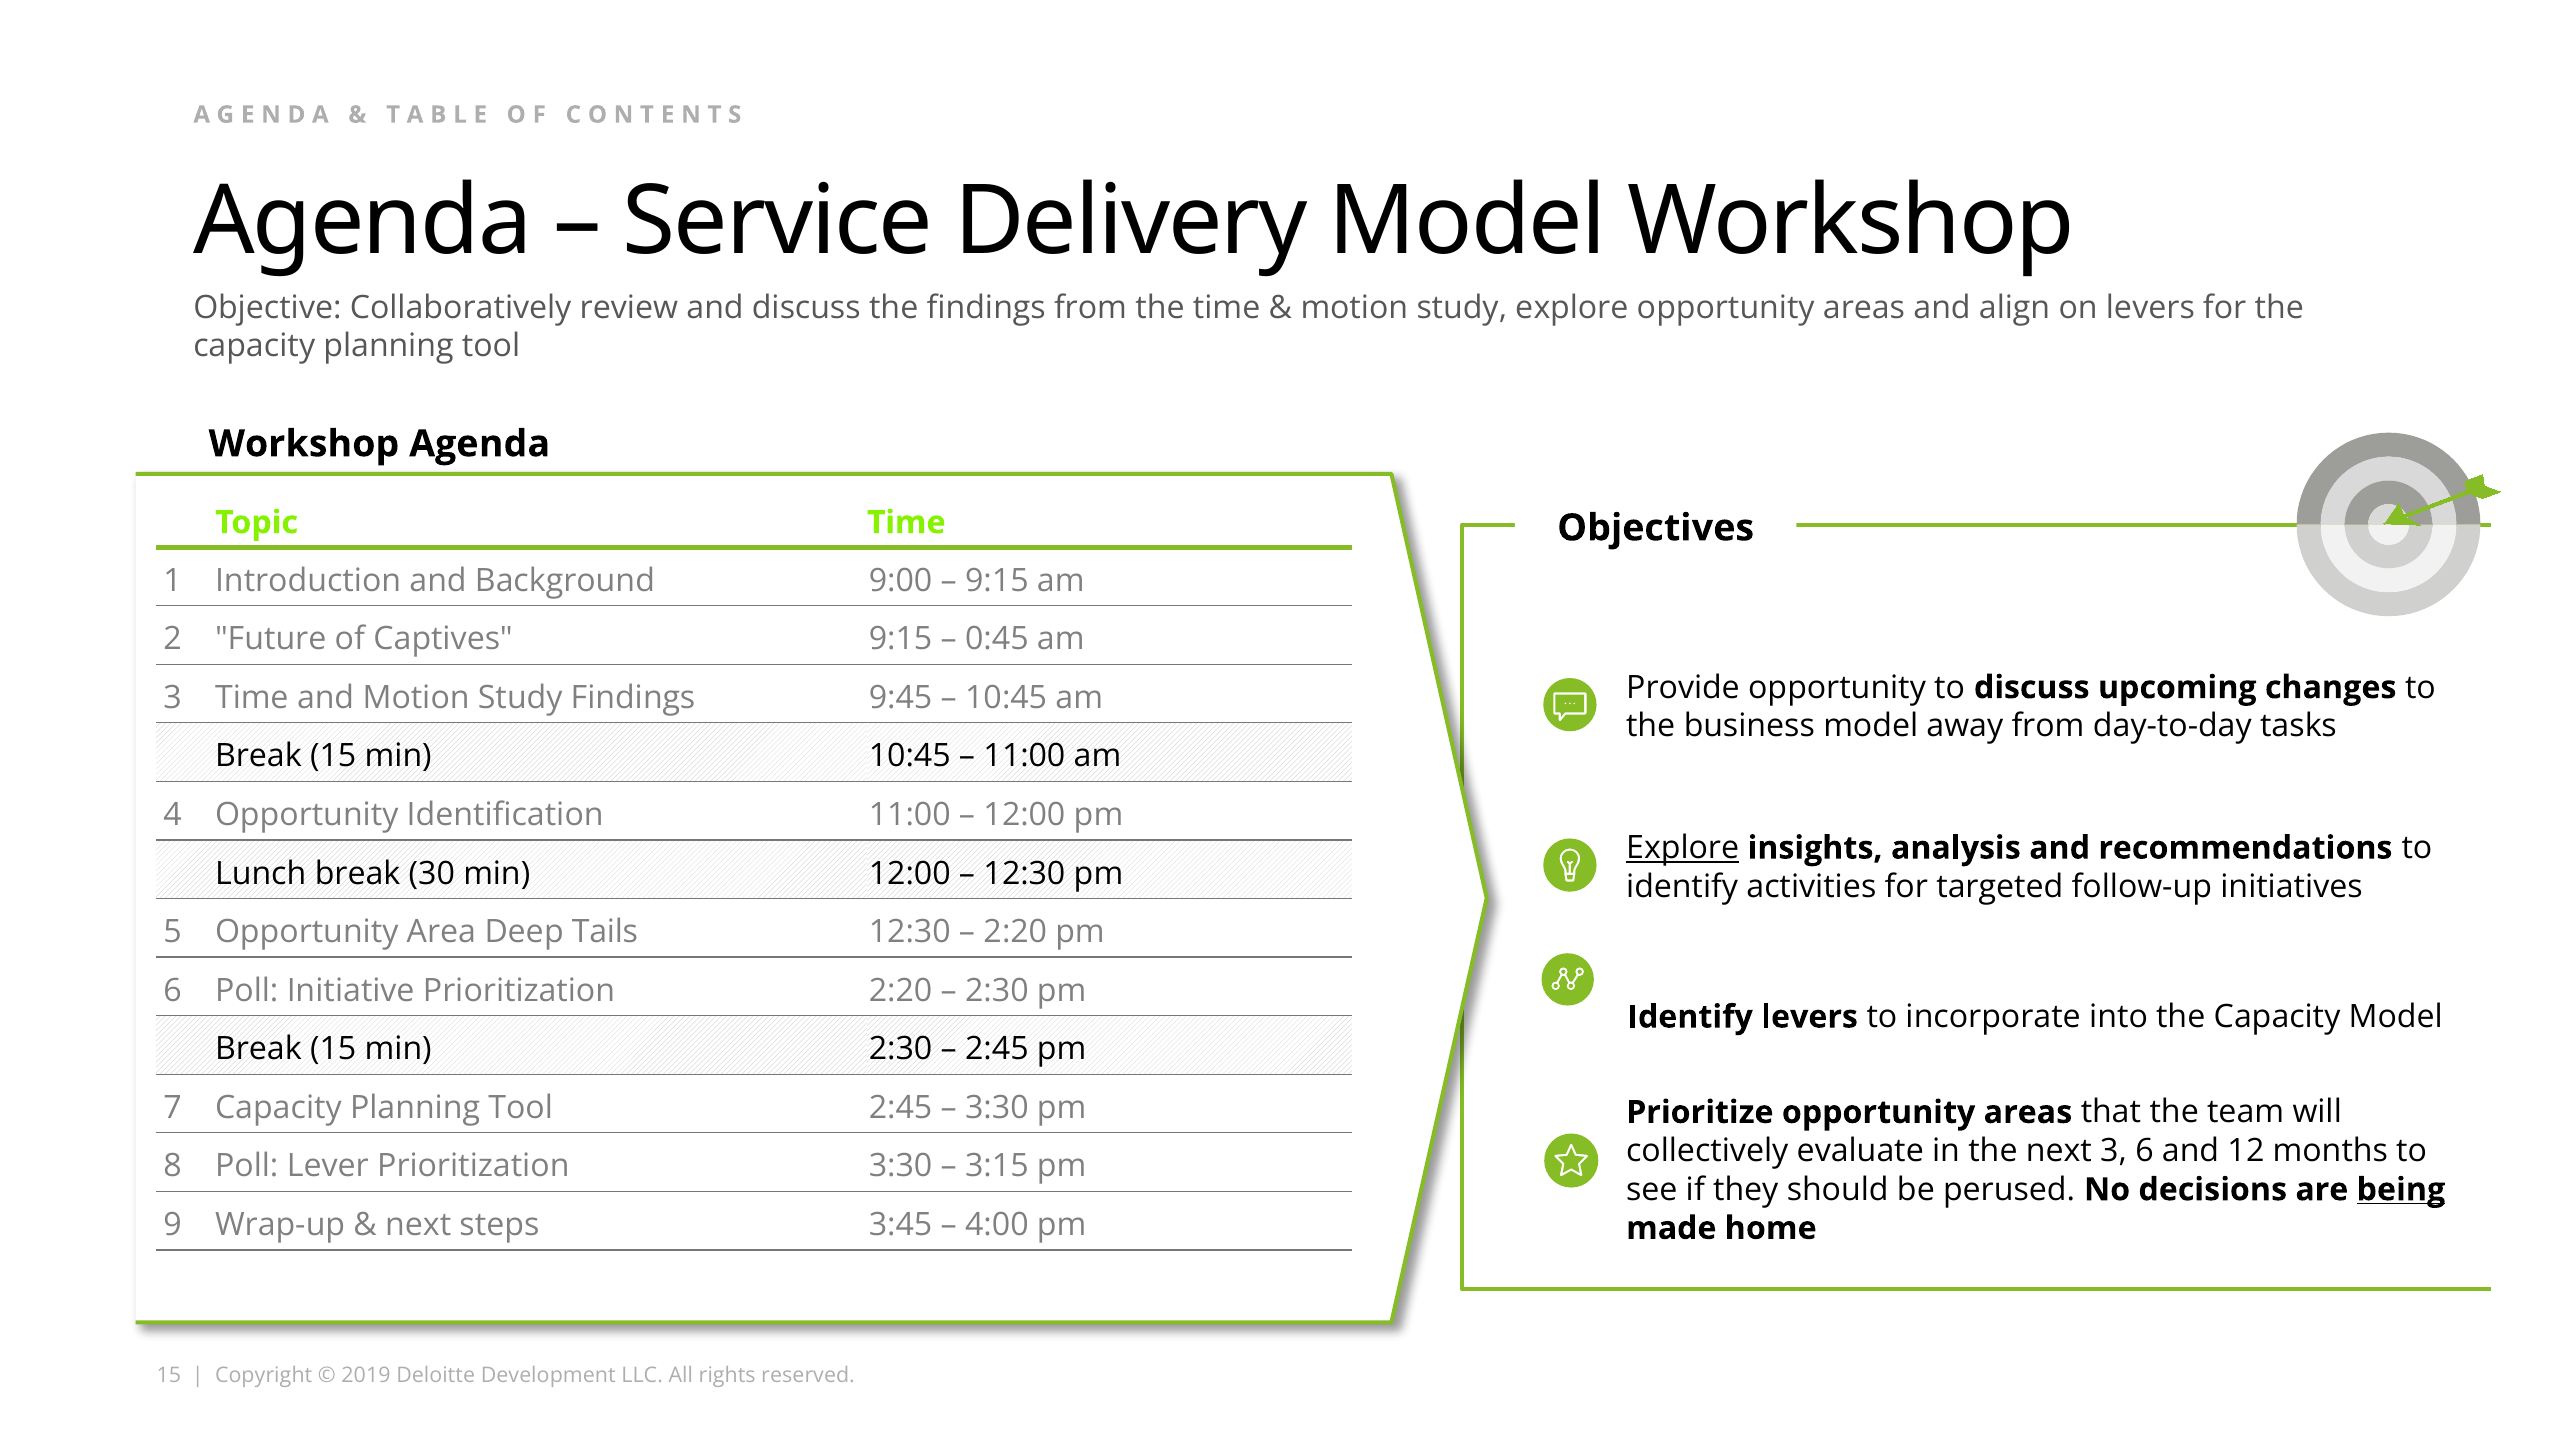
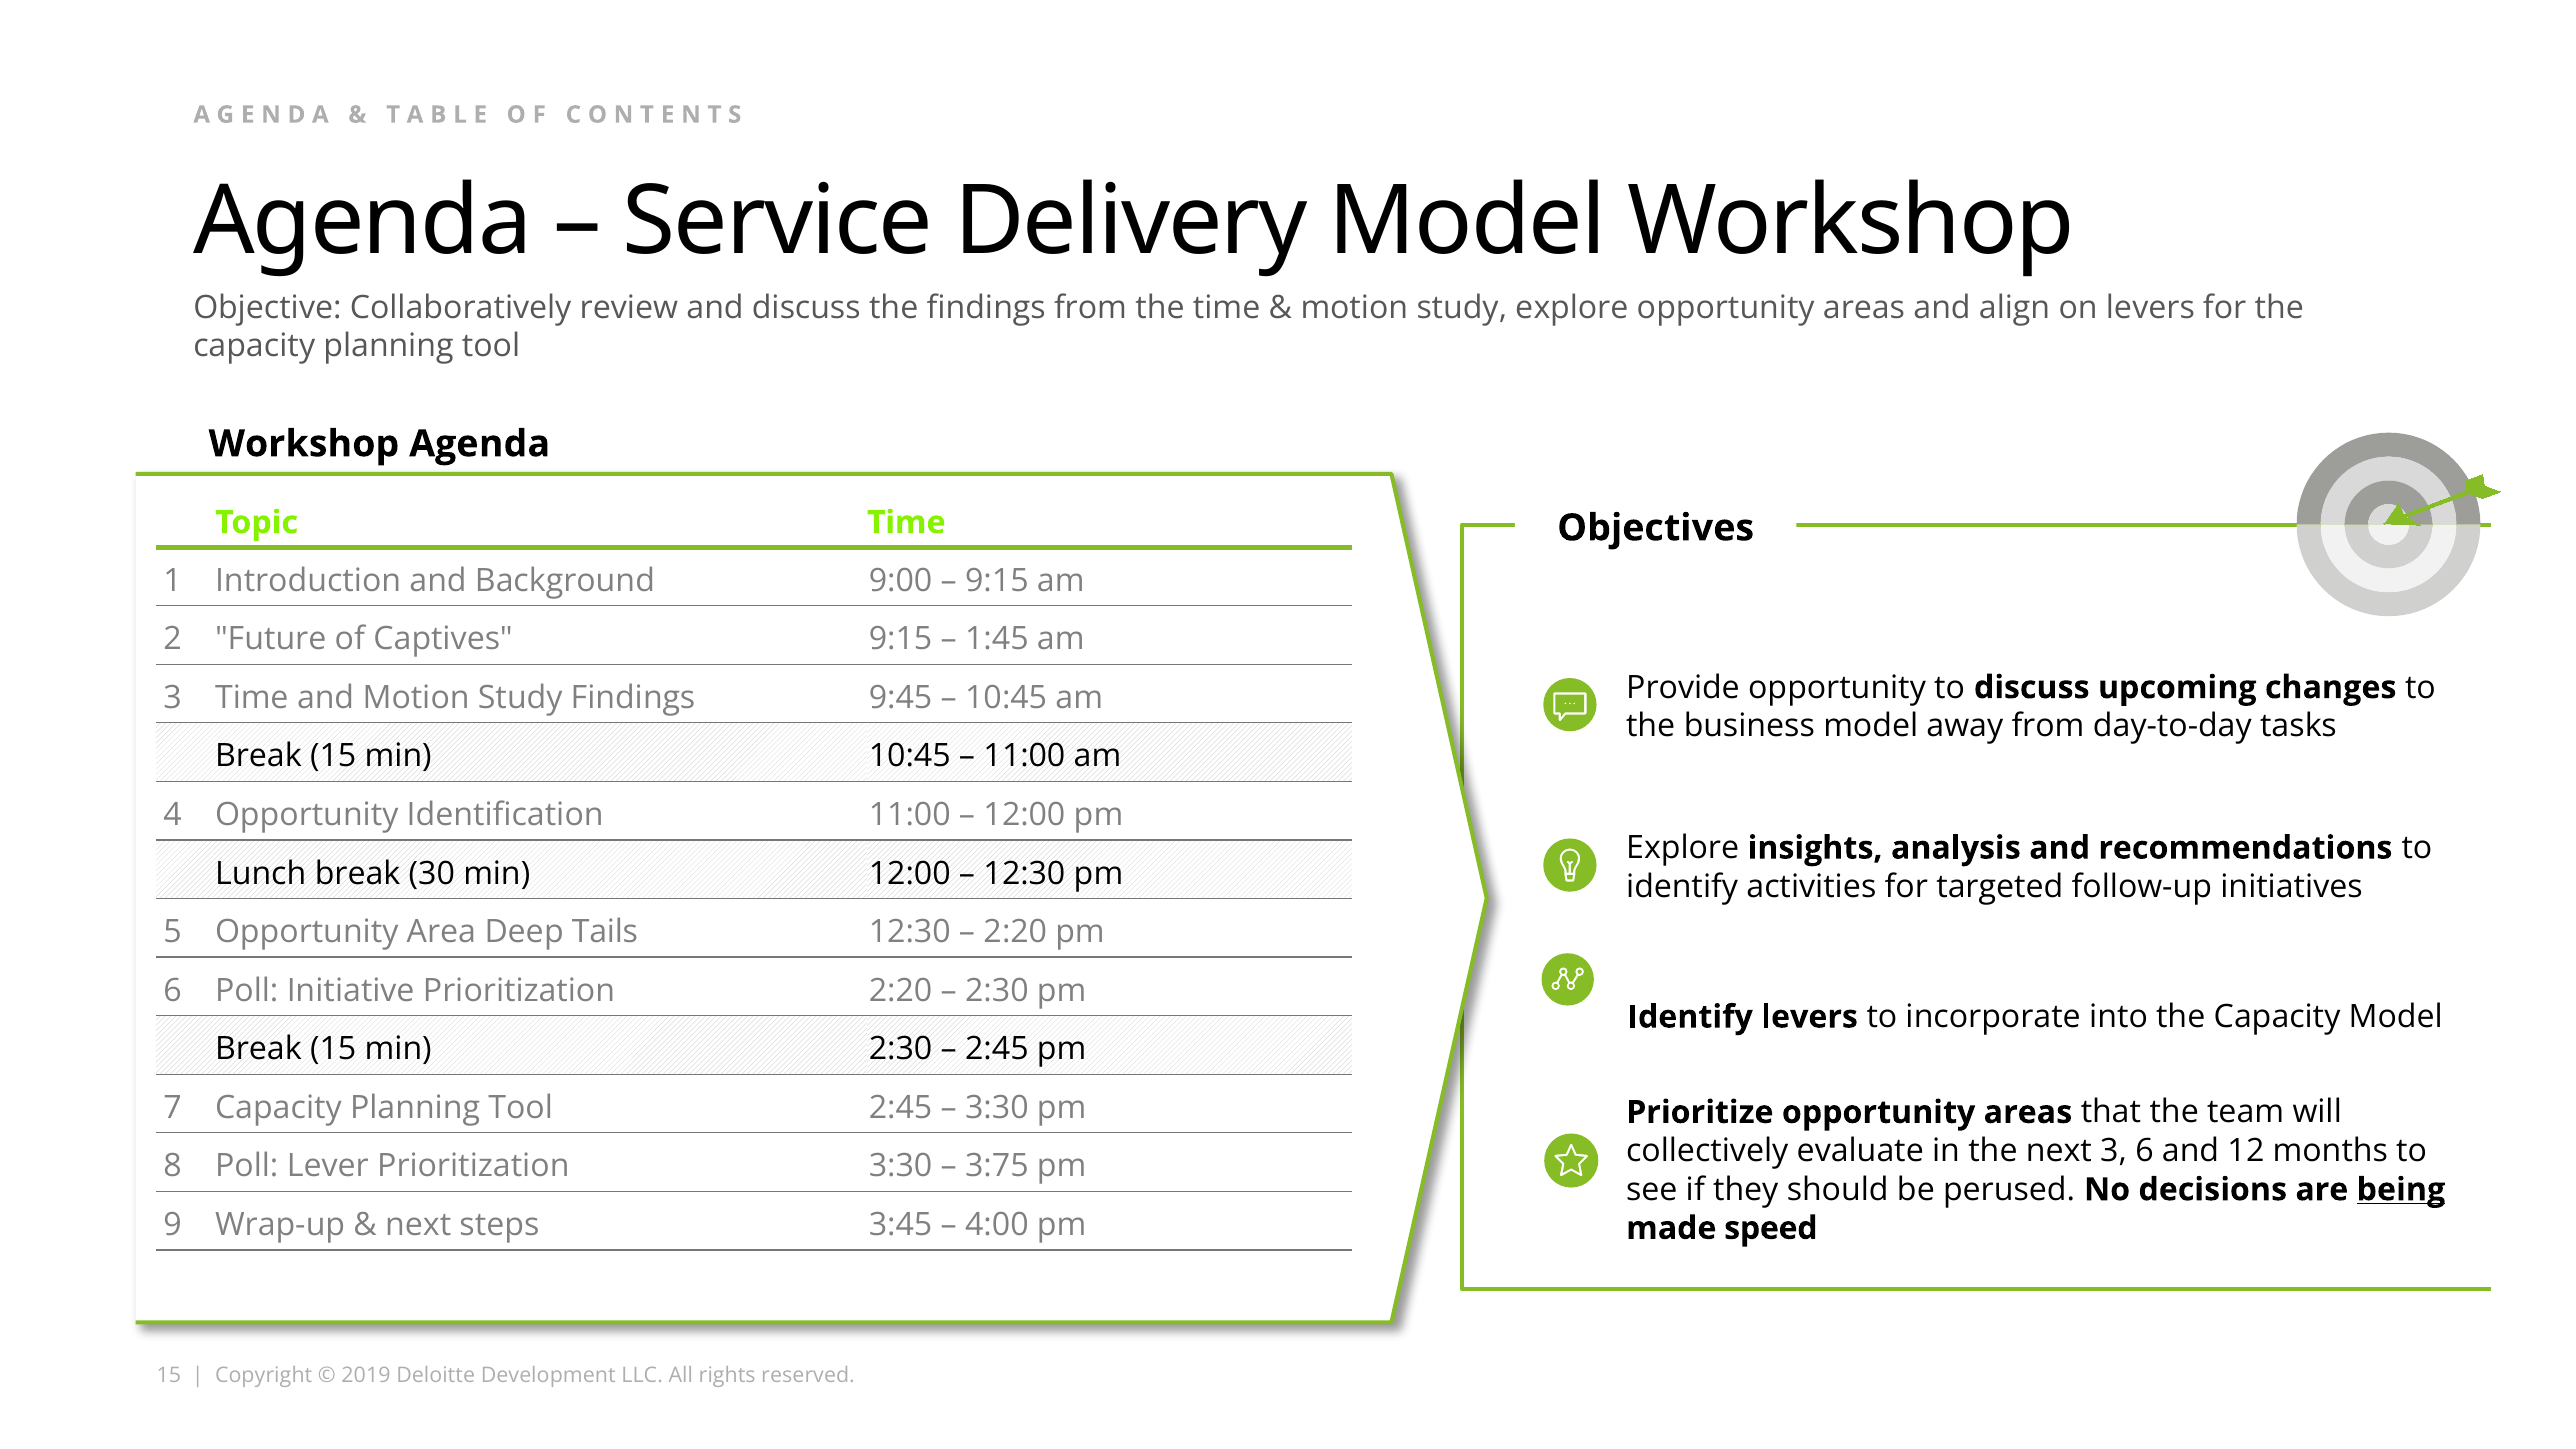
0:45: 0:45 -> 1:45
Explore at (1683, 848) underline: present -> none
3:15: 3:15 -> 3:75
home: home -> speed
